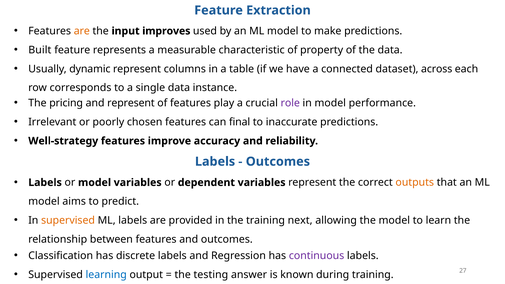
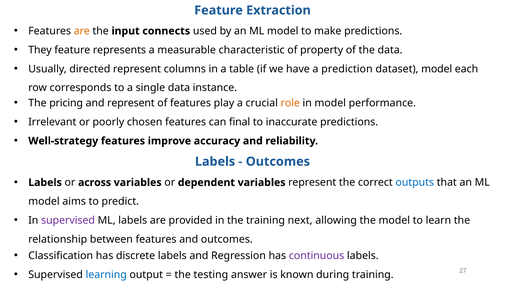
improves: improves -> connects
Built: Built -> They
dynamic: dynamic -> directed
connected: connected -> prediction
dataset across: across -> model
role colour: purple -> orange
or model: model -> across
outputs colour: orange -> blue
supervised at (68, 220) colour: orange -> purple
